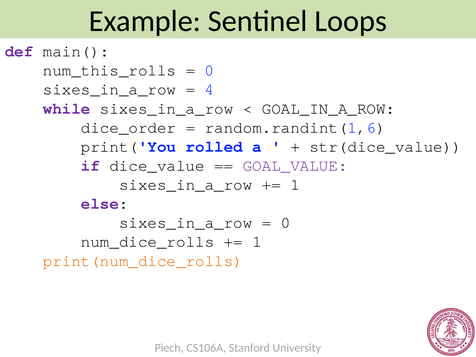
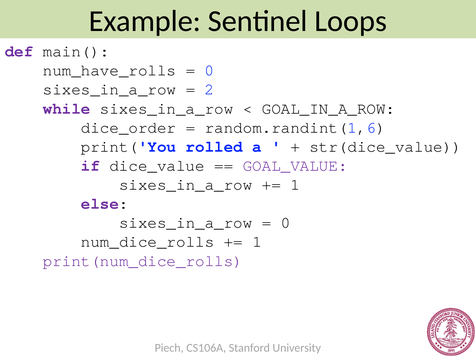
num_this_rolls: num_this_rolls -> num_have_rolls
4: 4 -> 2
print(num_dice_rolls colour: orange -> purple
